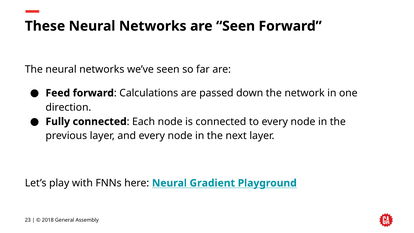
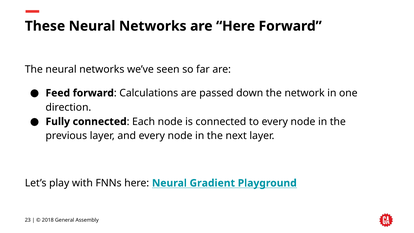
are Seen: Seen -> Here
